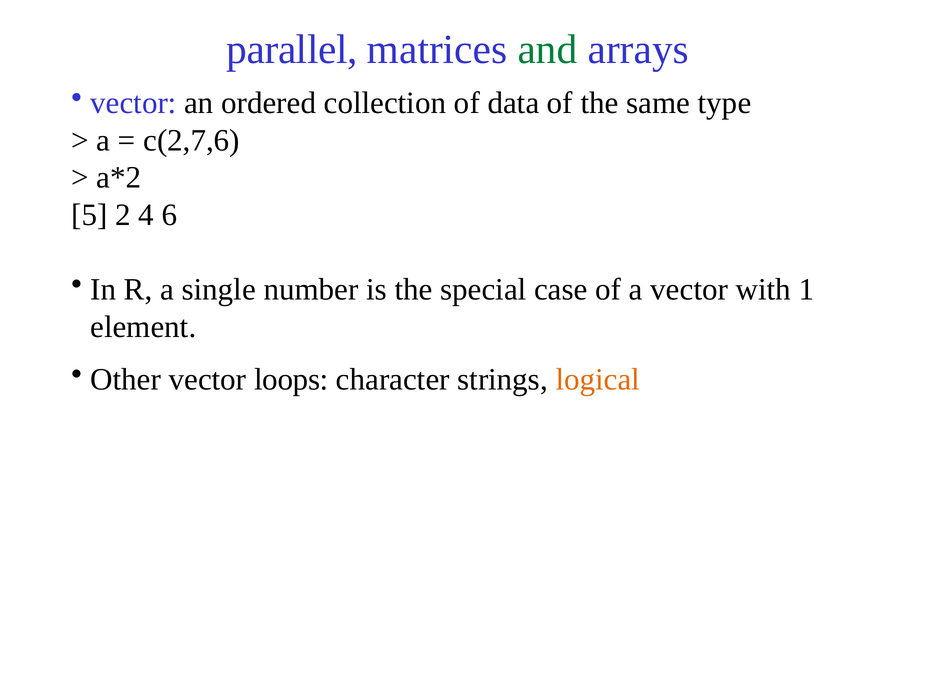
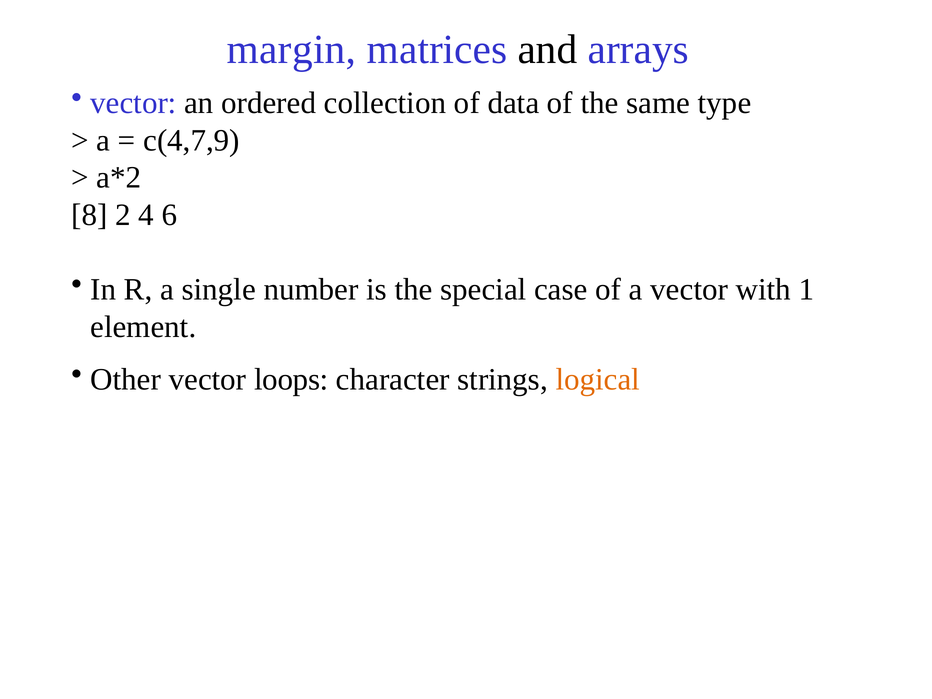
parallel: parallel -> margin
and colour: green -> black
c(2,7,6: c(2,7,6 -> c(4,7,9
5: 5 -> 8
